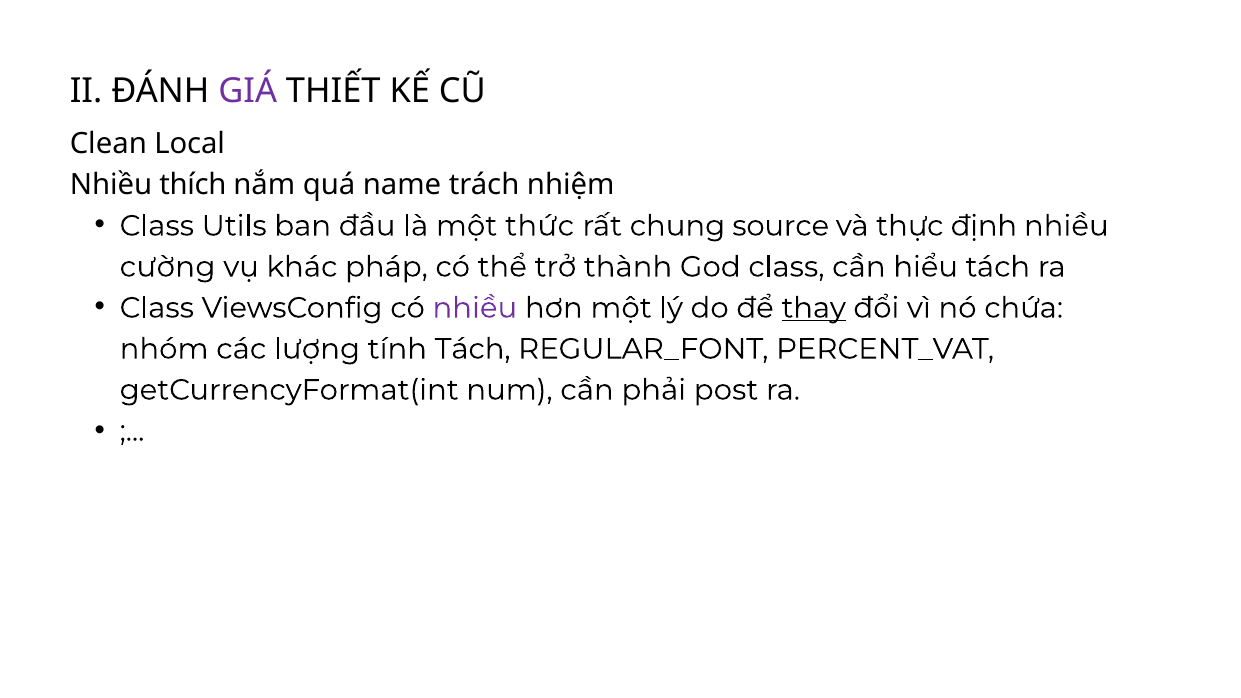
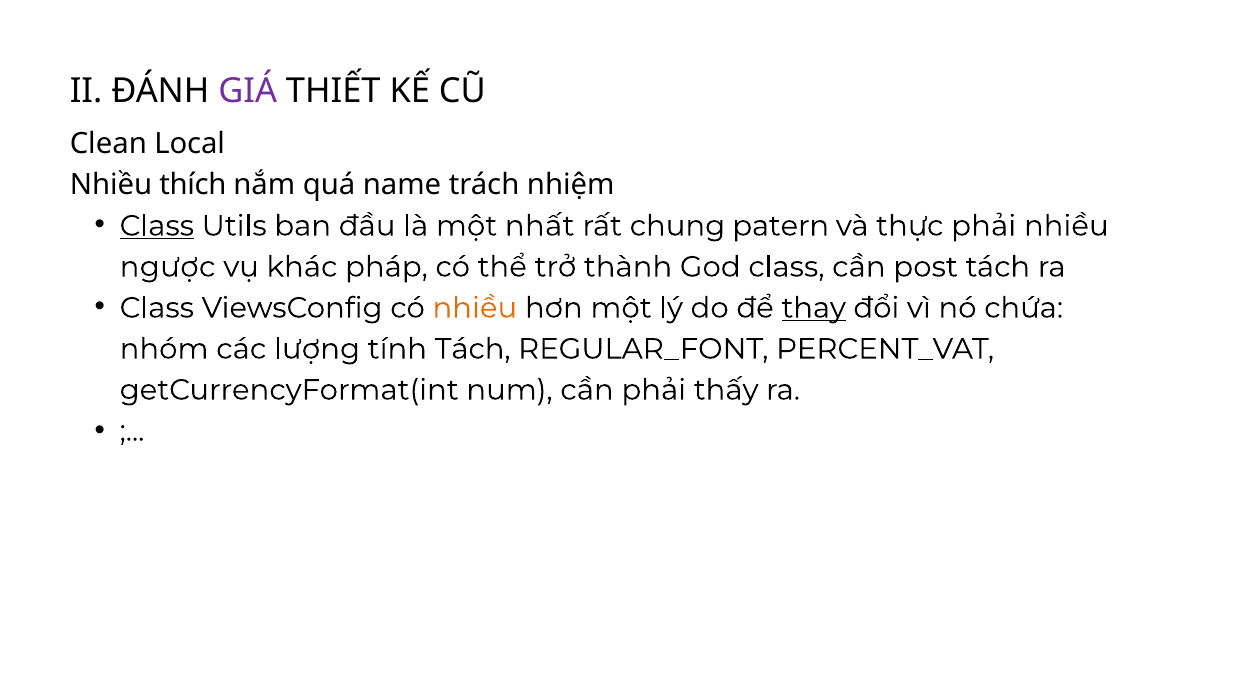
Class at (157, 226) underline: none -> present
thức: thức -> nhất
source: source -> patern
thực định: định -> phải
cường: cường -> ngược
hiểu: hiểu -> post
nhiều at (475, 308) colour: purple -> orange
post: post -> thấy
